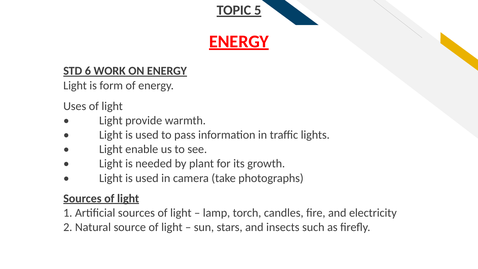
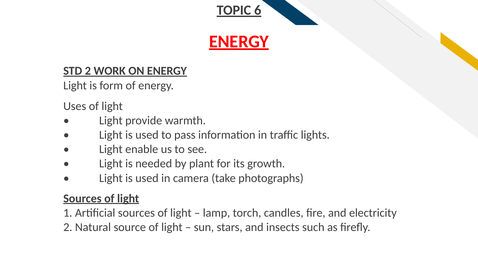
5: 5 -> 6
STD 6: 6 -> 2
